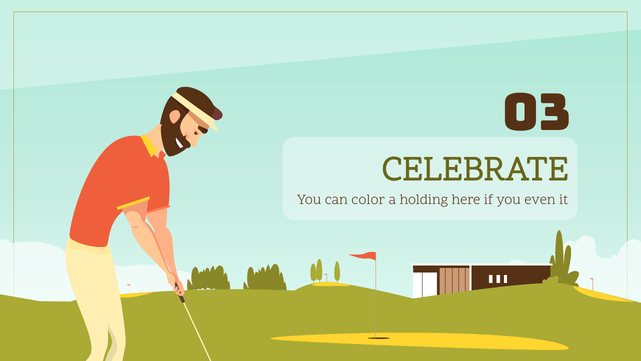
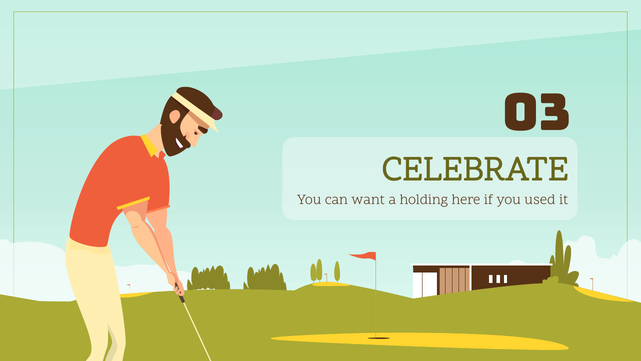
color: color -> want
even: even -> used
